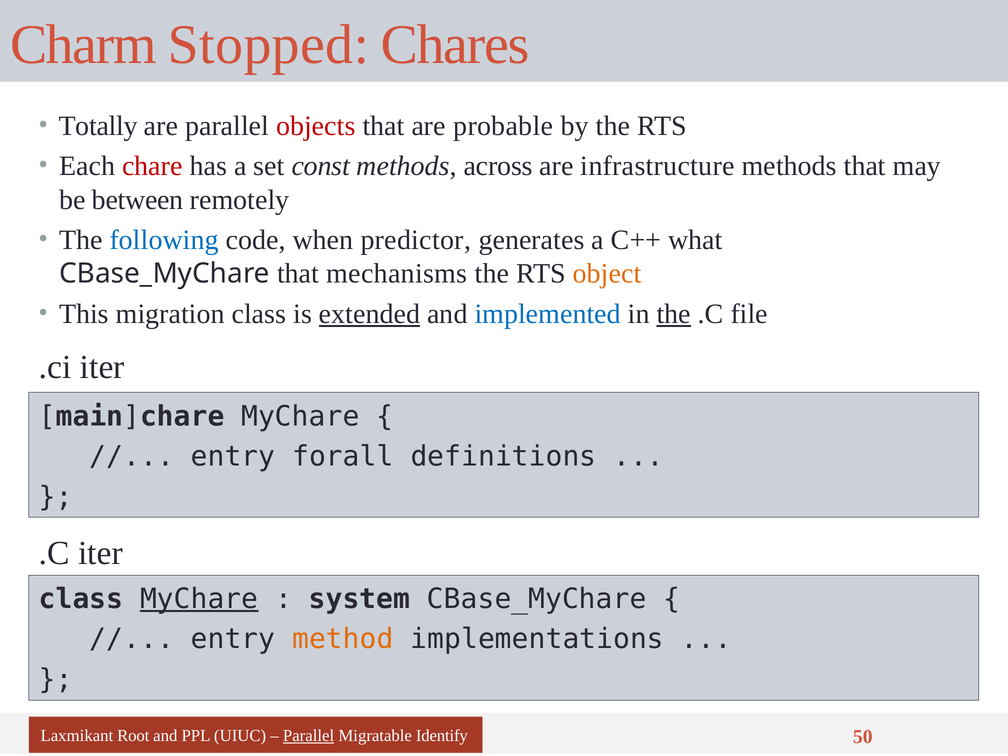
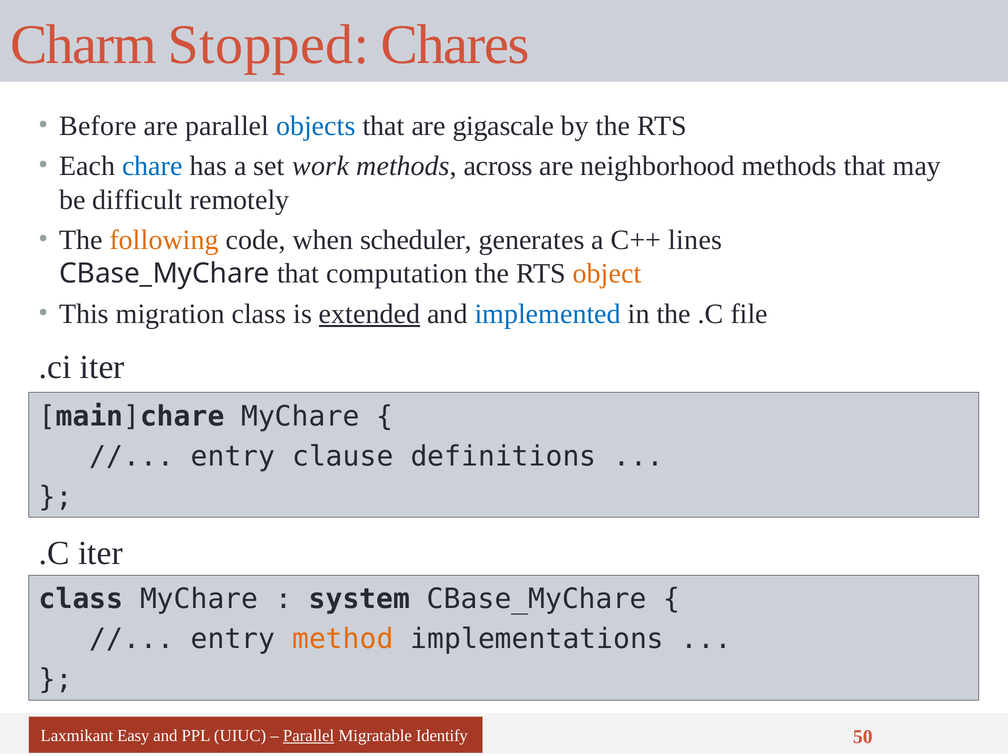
Totally: Totally -> Before
objects colour: red -> blue
probable: probable -> gigascale
chare colour: red -> blue
const: const -> work
infrastructure: infrastructure -> neighborhood
between: between -> difficult
following colour: blue -> orange
predictor: predictor -> scheduler
what: what -> lines
mechanisms: mechanisms -> computation
the at (674, 314) underline: present -> none
forall: forall -> clause
MyChare at (199, 599) underline: present -> none
Root: Root -> Easy
